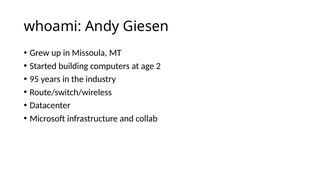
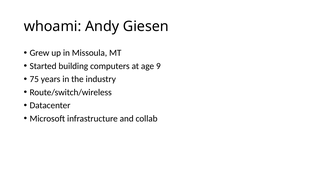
2: 2 -> 9
95: 95 -> 75
